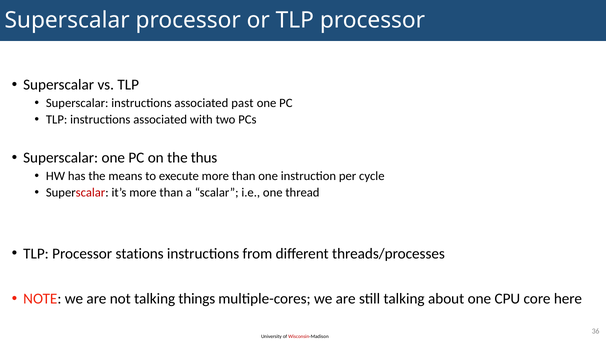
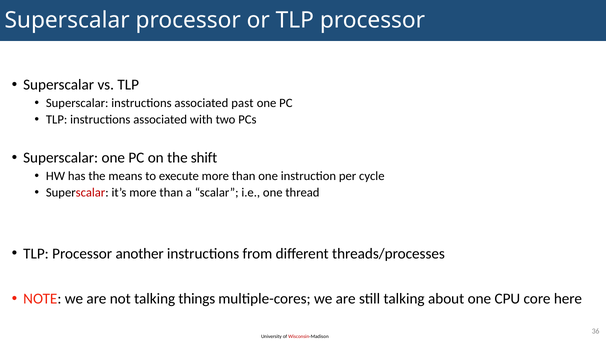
thus: thus -> shift
stations: stations -> another
